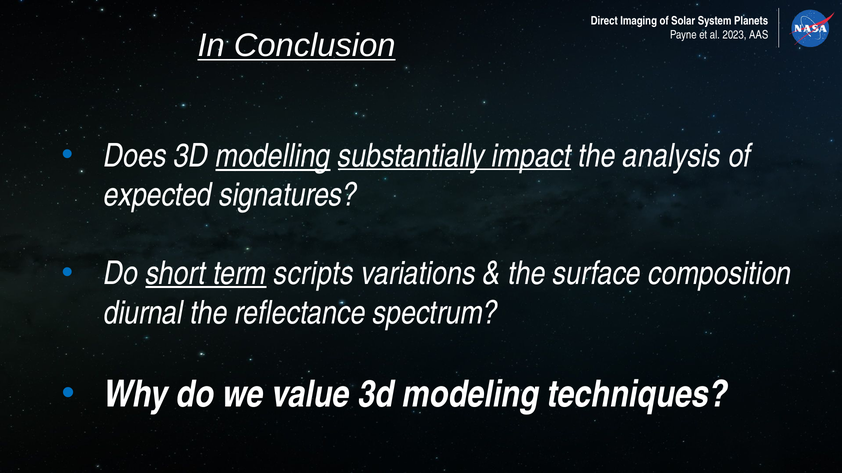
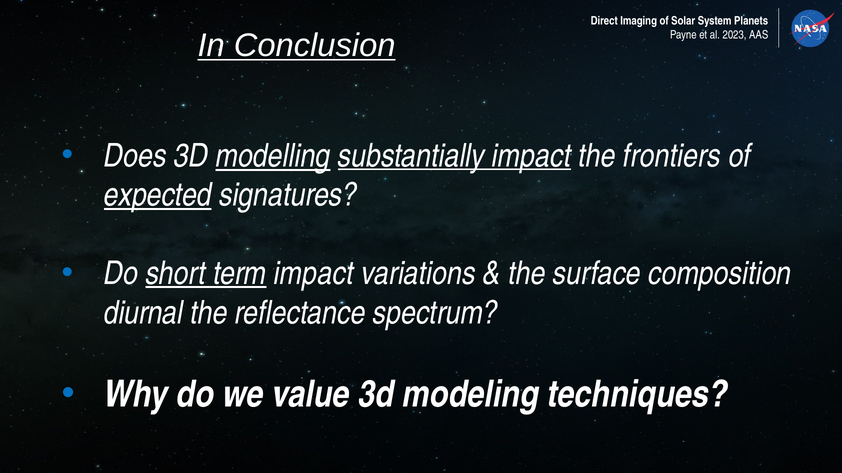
analysis: analysis -> frontiers
expected underline: none -> present
term scripts: scripts -> impact
